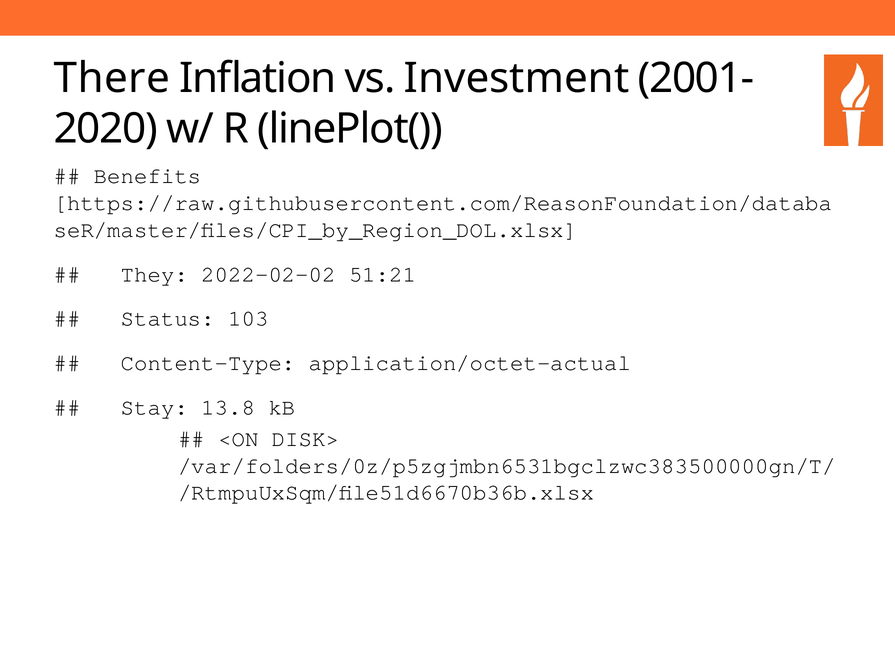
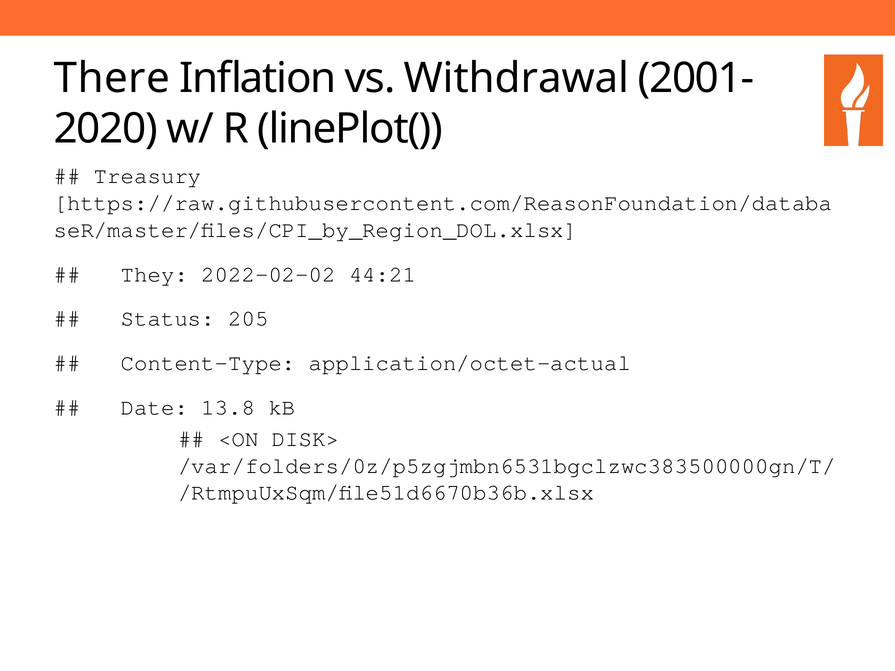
Investment: Investment -> Withdrawal
Benefits: Benefits -> Treasury
51:21: 51:21 -> 44:21
103: 103 -> 205
Stay: Stay -> Date
